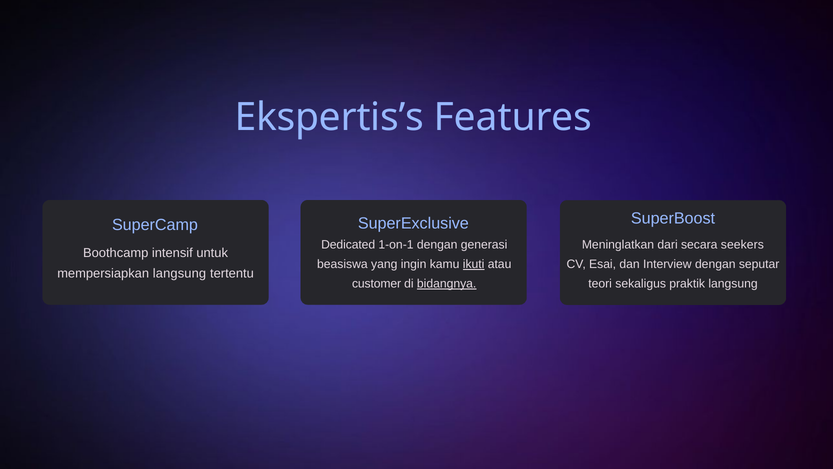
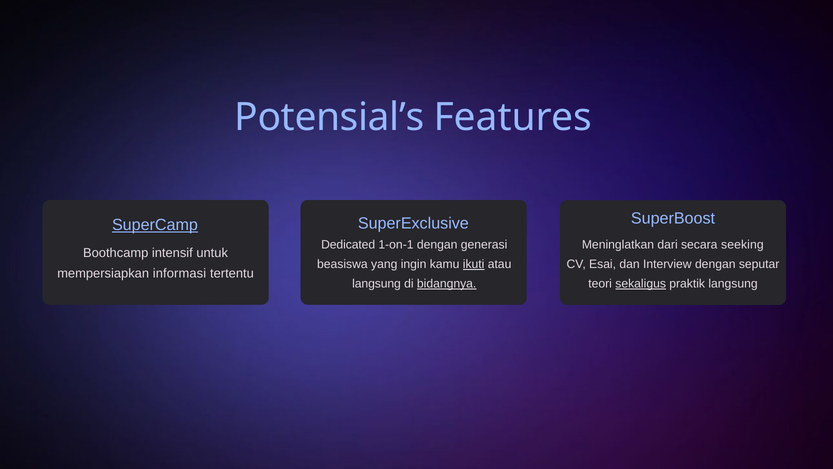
Ekspertis’s: Ekspertis’s -> Potensial’s
SuperCamp underline: none -> present
seekers: seekers -> seeking
mempersiapkan langsung: langsung -> informasi
customer at (377, 284): customer -> langsung
sekaligus underline: none -> present
